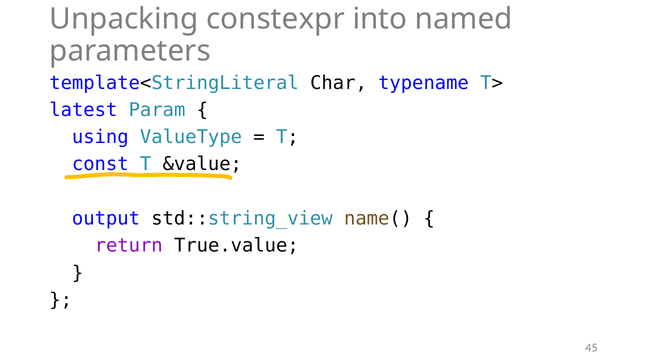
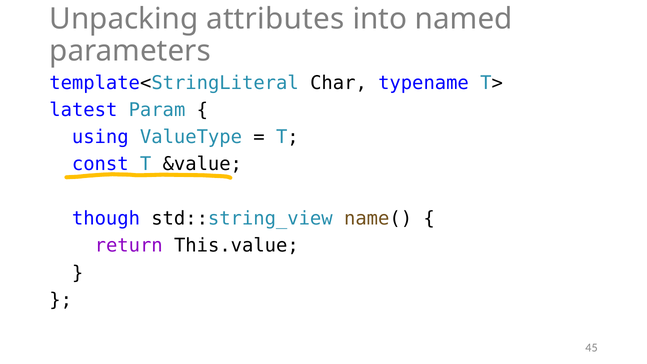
constexpr: constexpr -> attributes
output: output -> though
True.value: True.value -> This.value
